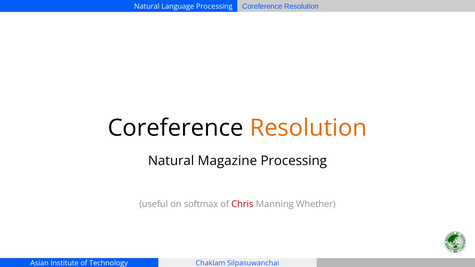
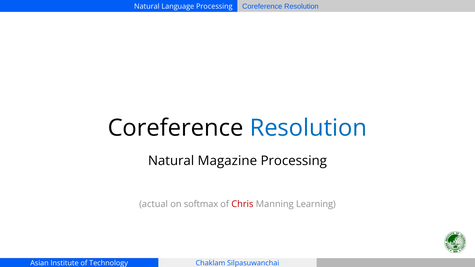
Resolution at (308, 128) colour: orange -> blue
useful: useful -> actual
Whether: Whether -> Learning
